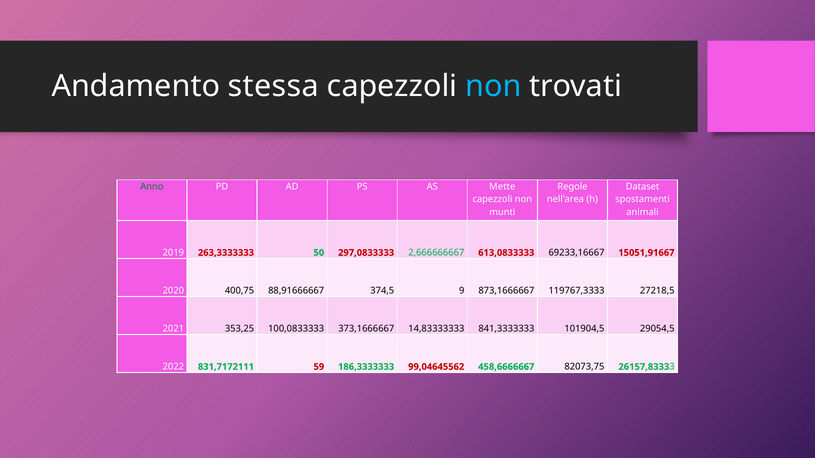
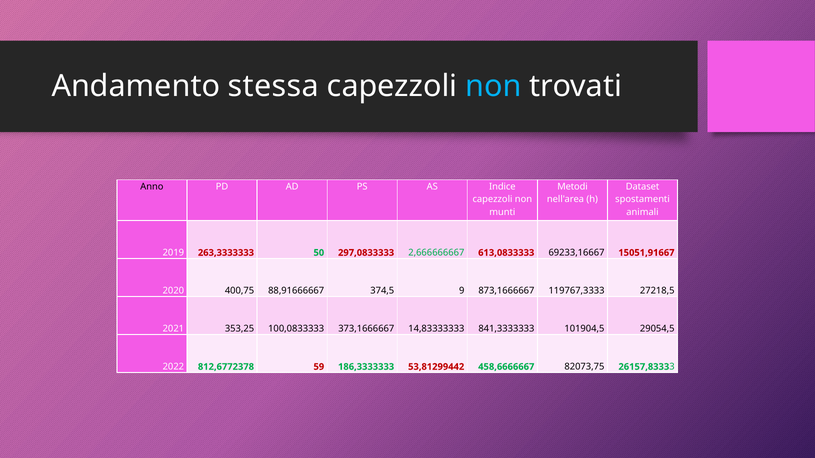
Anno colour: green -> black
Mette: Mette -> Indice
Regole: Regole -> Metodi
831,7172111: 831,7172111 -> 812,6772378
99,04645562: 99,04645562 -> 53,81299442
